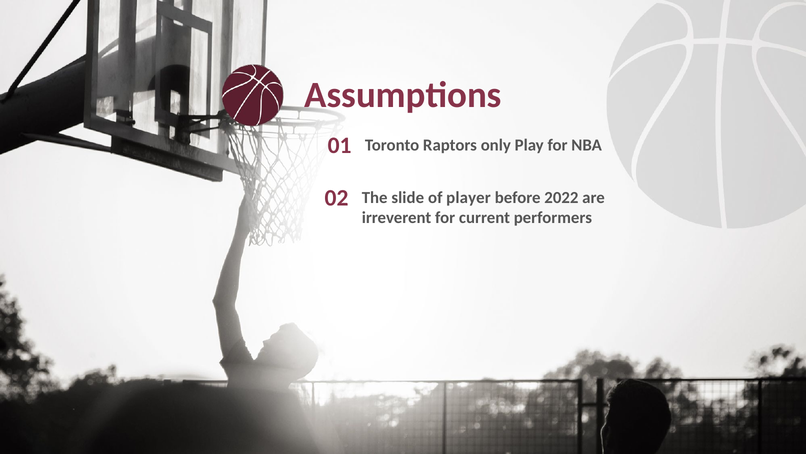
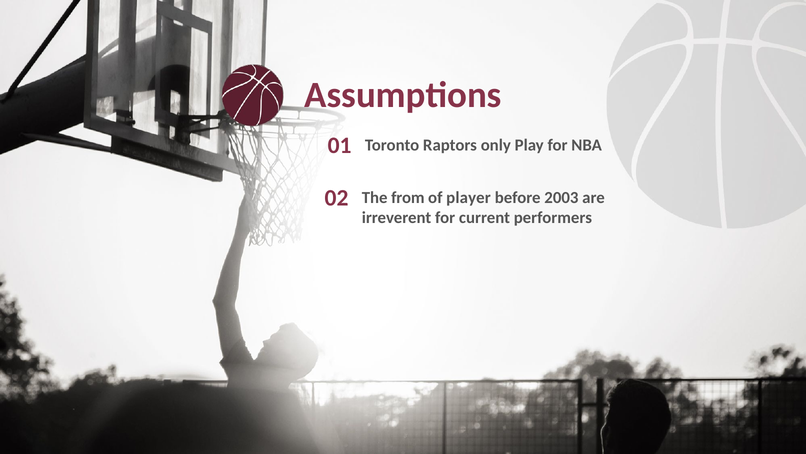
slide: slide -> from
2022: 2022 -> 2003
